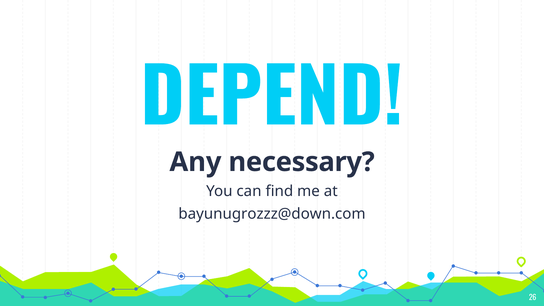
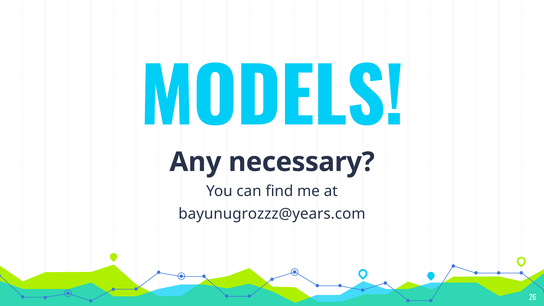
DEPEND: DEPEND -> MODELS
bayunugrozzz@down.com: bayunugrozzz@down.com -> bayunugrozzz@years.com
